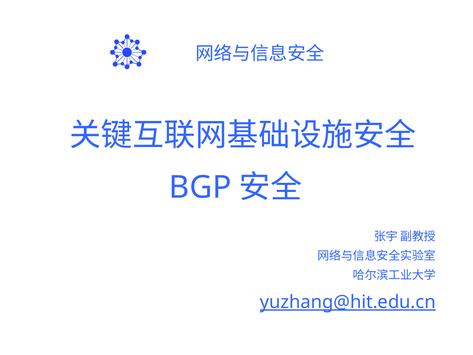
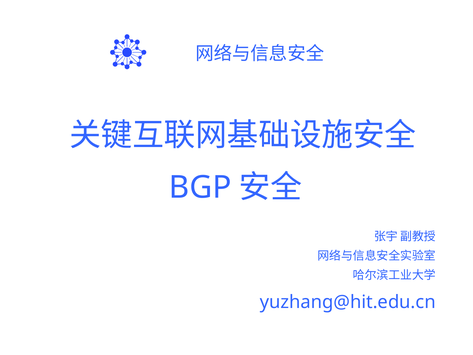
yuzhang@hit.edu.cn underline: present -> none
